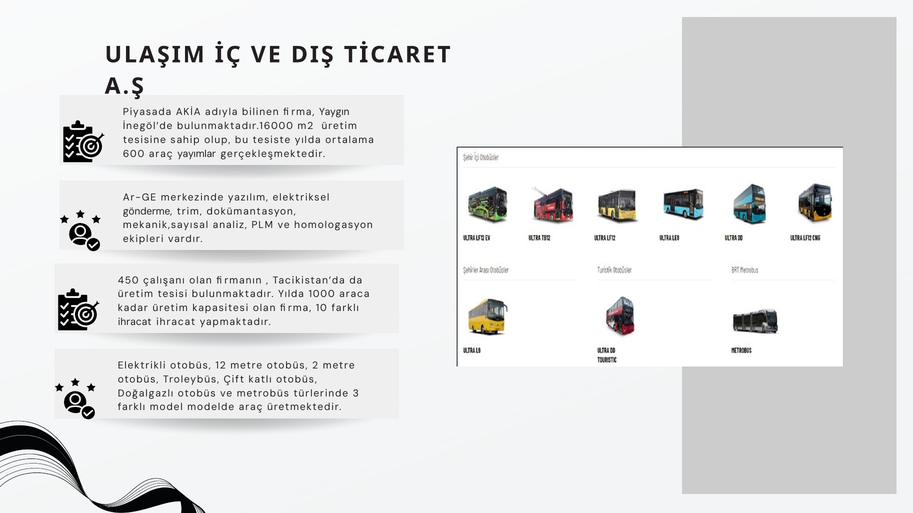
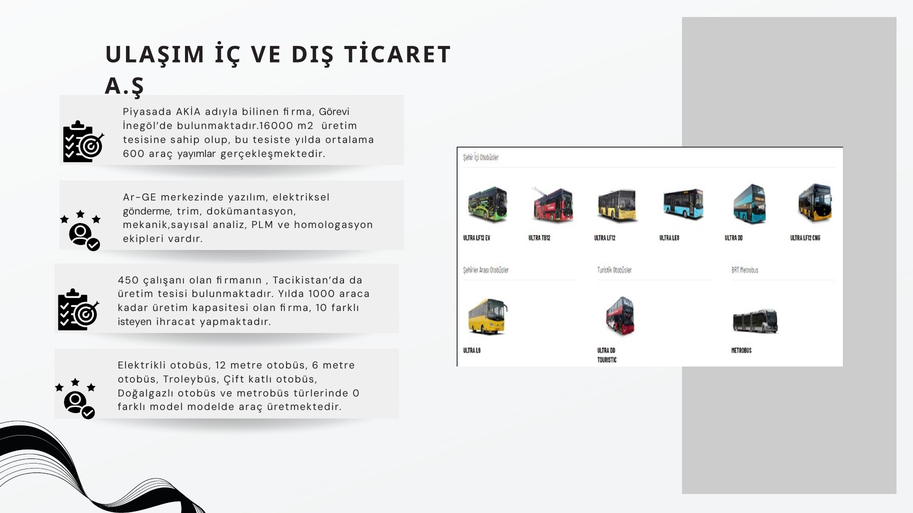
Yaygın: Yaygın -> Görevi
ihracat at (135, 322): ihracat -> isteyen
2: 2 -> 6
3: 3 -> 0
